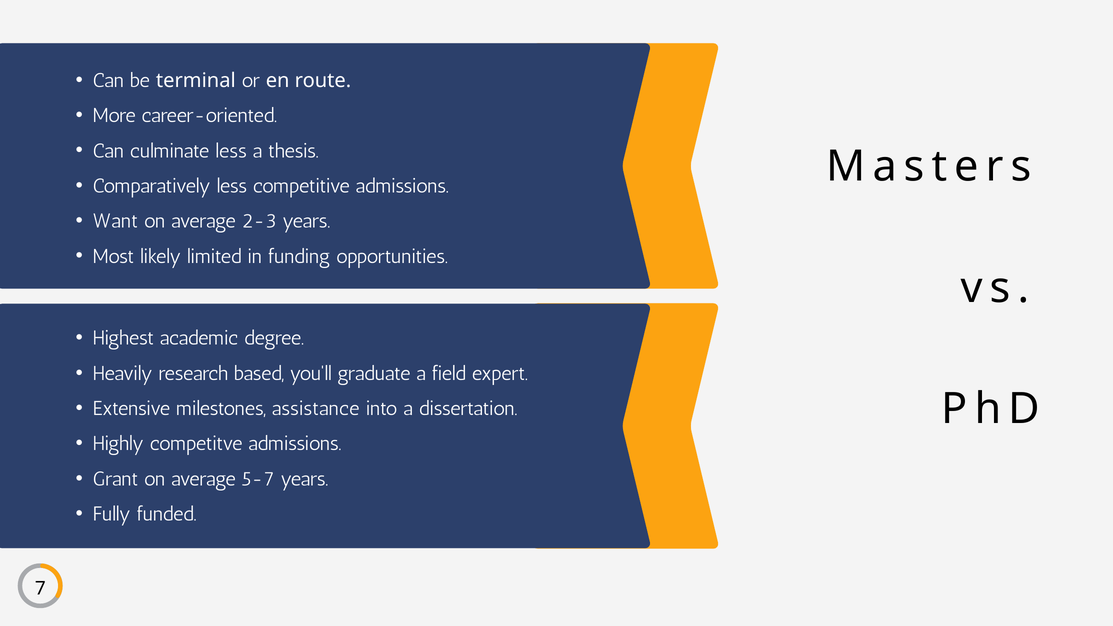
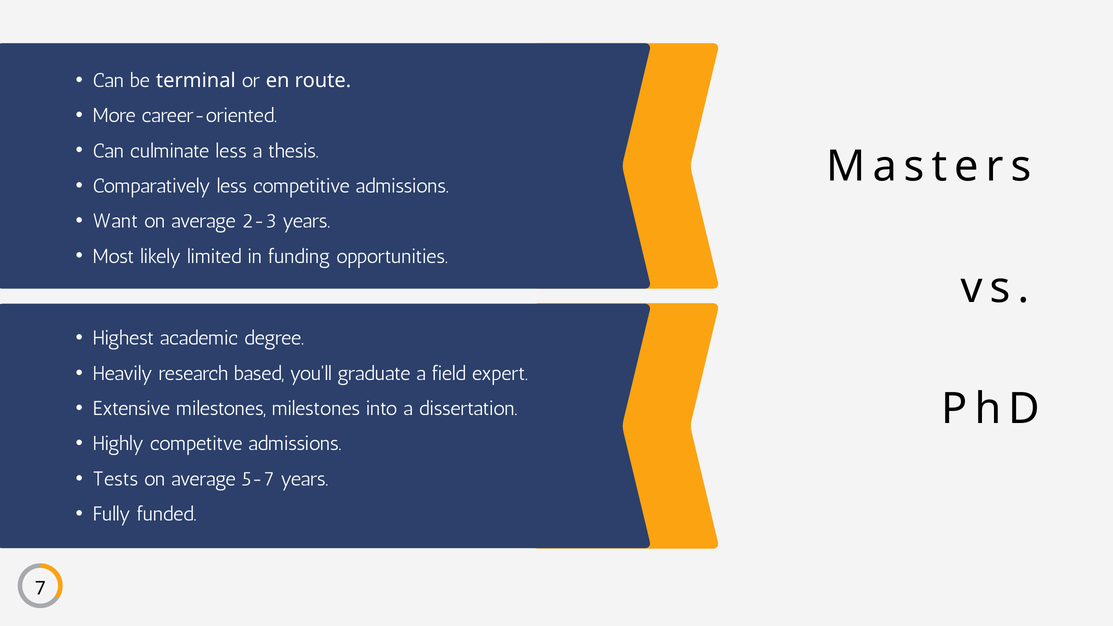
milestones assistance: assistance -> milestones
Grant: Grant -> Tests
